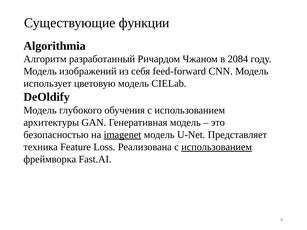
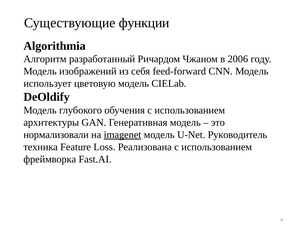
2084: 2084 -> 2006
безопасностью: безопасностью -> нормализовали
Представляет: Представляет -> Руководитель
использованием at (217, 147) underline: present -> none
